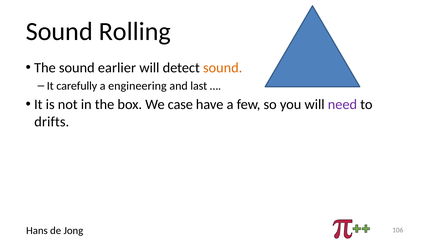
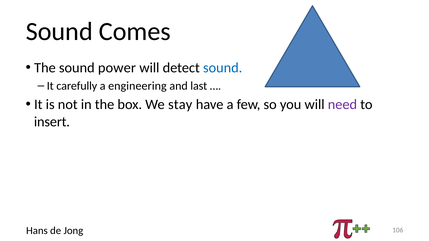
Rolling: Rolling -> Comes
earlier: earlier -> power
sound at (223, 68) colour: orange -> blue
case: case -> stay
drifts: drifts -> insert
